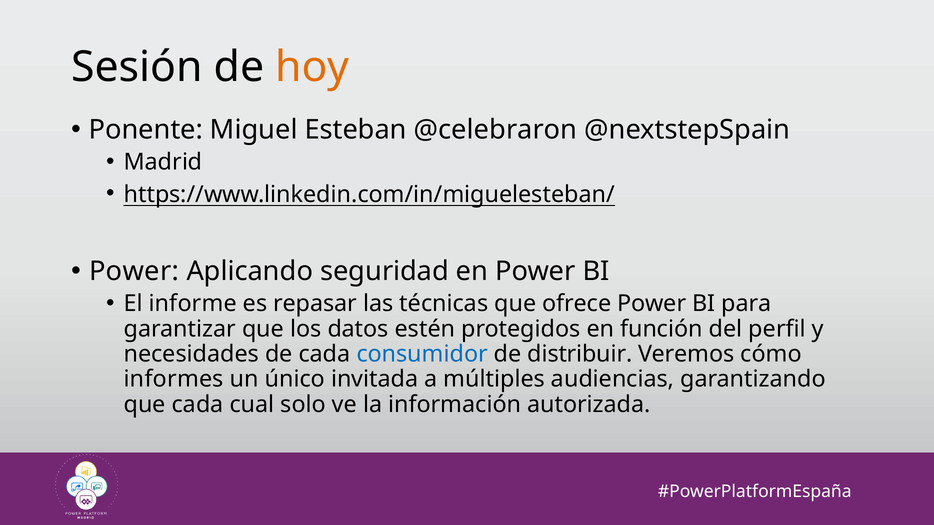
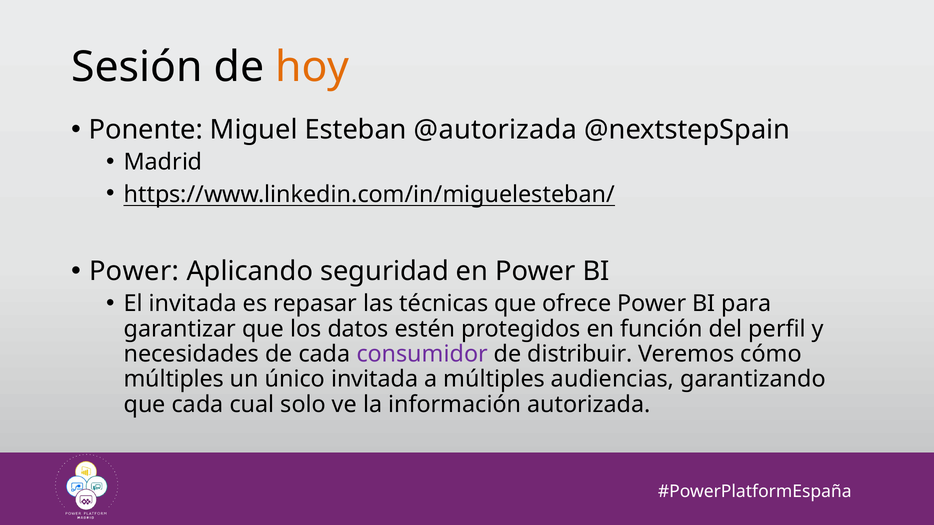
@celebraron: @celebraron -> @autorizada
El informe: informe -> invitada
consumidor colour: blue -> purple
informes at (174, 379): informes -> múltiples
